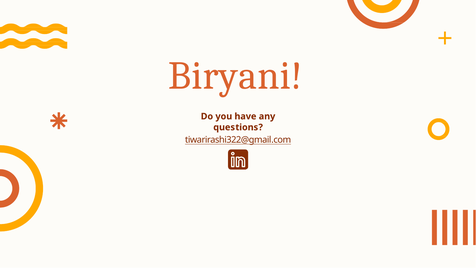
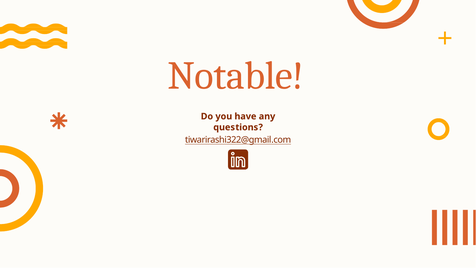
Biryani: Biryani -> Notable
